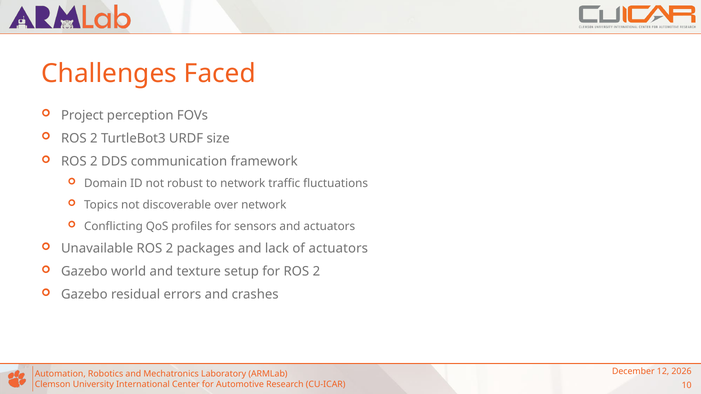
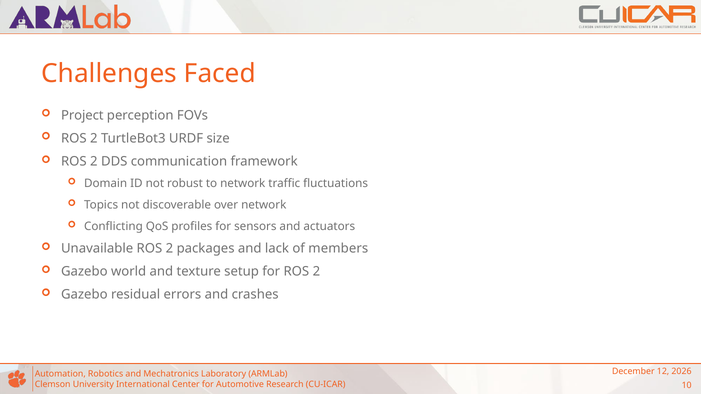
of actuators: actuators -> members
